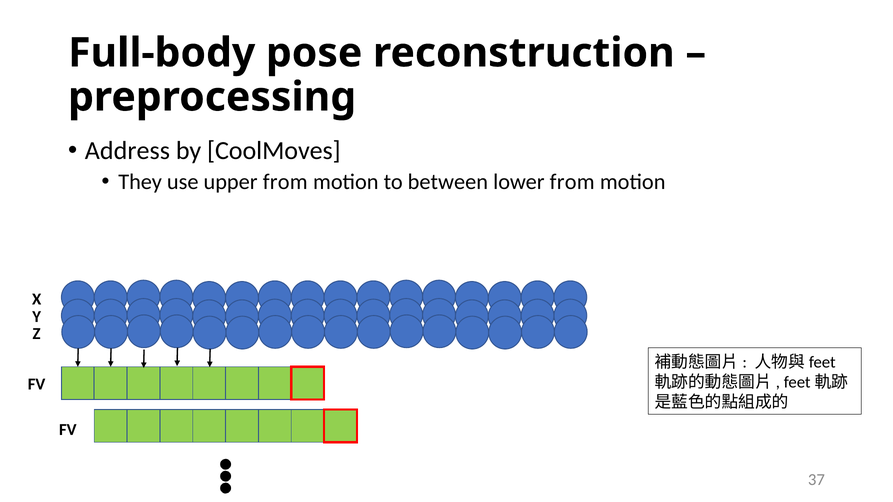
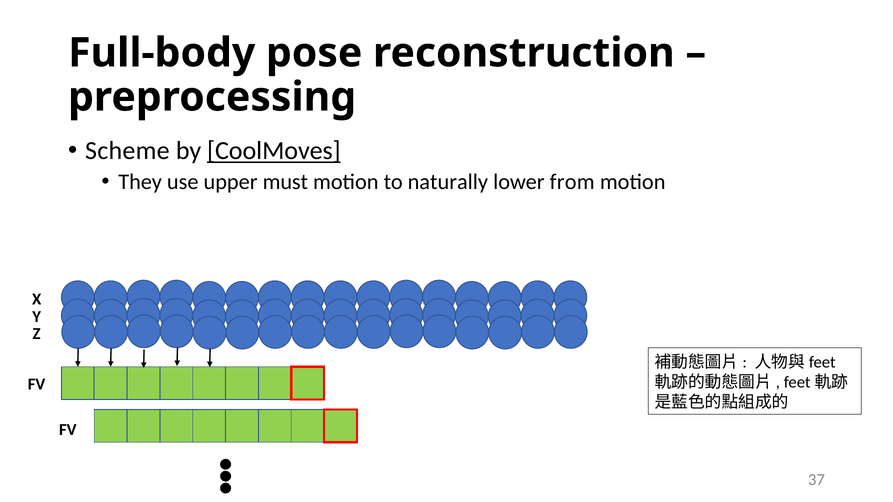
Address: Address -> Scheme
CoolMoves underline: none -> present
upper from: from -> must
between: between -> naturally
